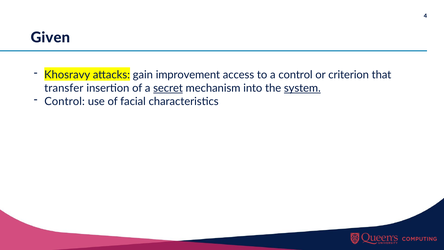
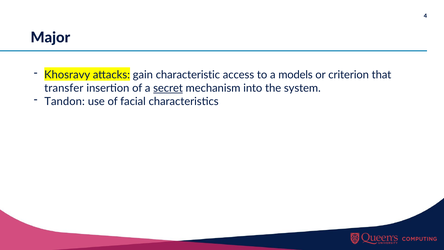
Given: Given -> Major
improvement: improvement -> characteristic
a control: control -> models
system underline: present -> none
Control at (65, 101): Control -> Tandon
